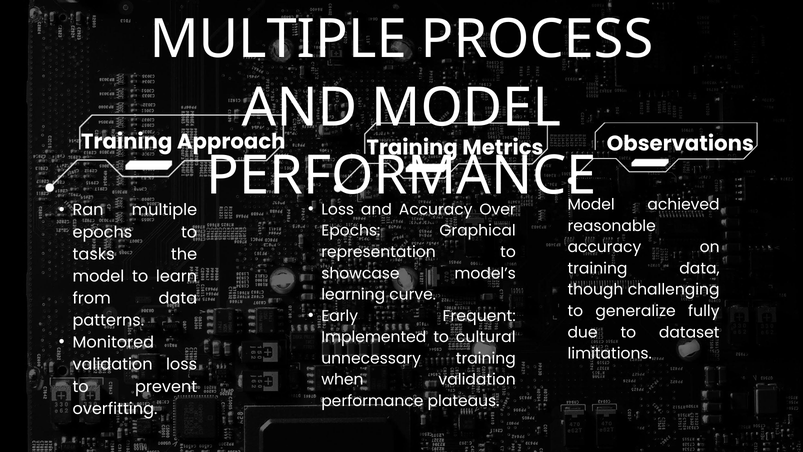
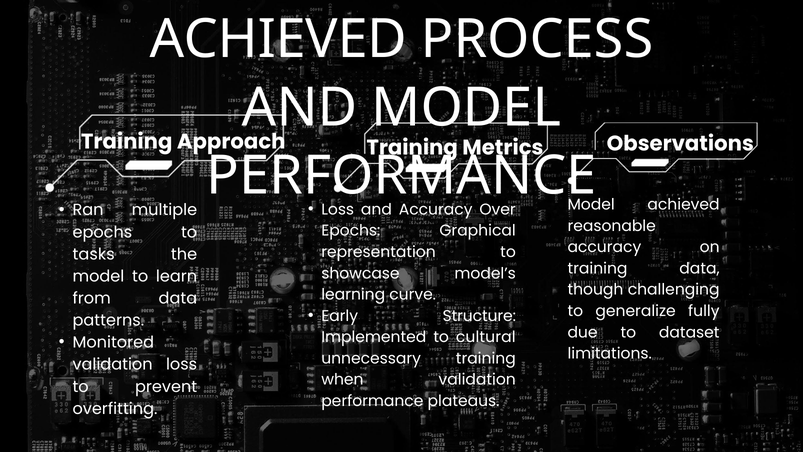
MULTIPLE at (278, 39): MULTIPLE -> ACHIEVED
Frequent: Frequent -> Structure
